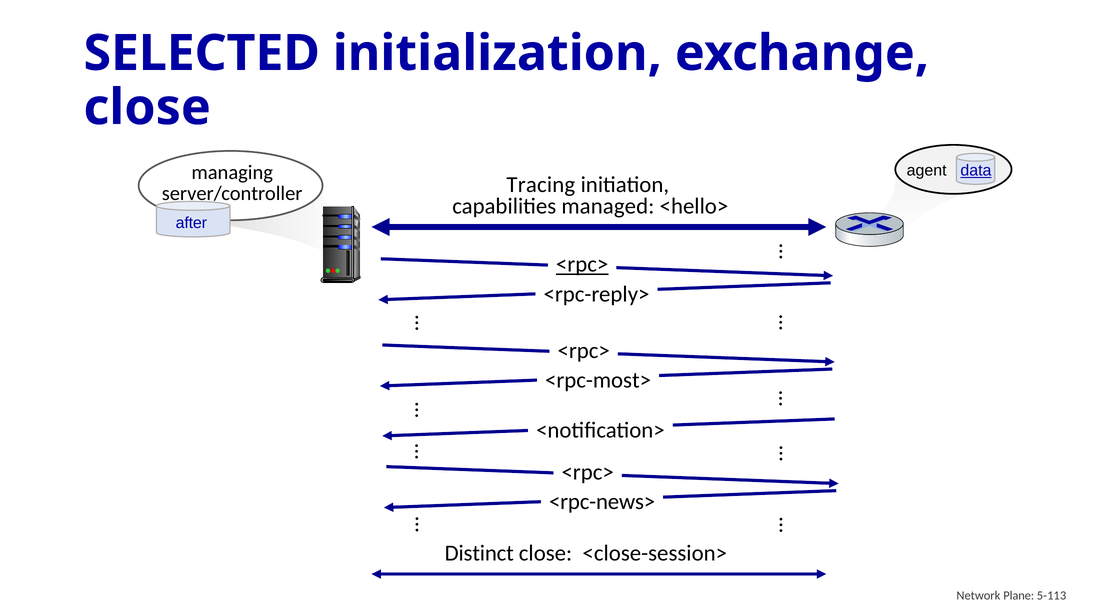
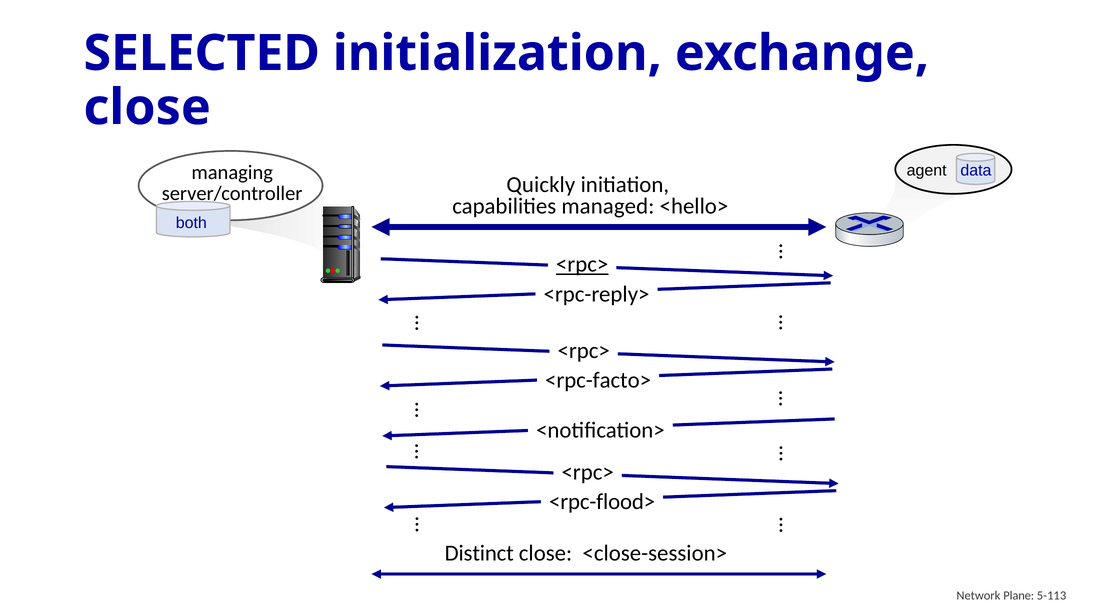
data underline: present -> none
Tracing: Tracing -> Quickly
after: after -> both
<rpc-most>: <rpc-most> -> <rpc-facto>
<rpc-news>: <rpc-news> -> <rpc-flood>
